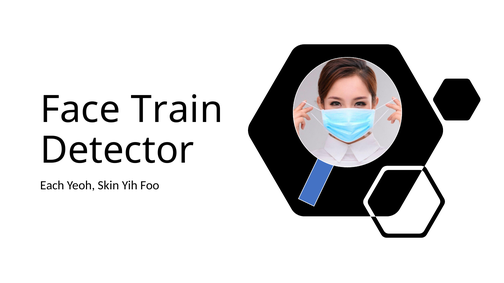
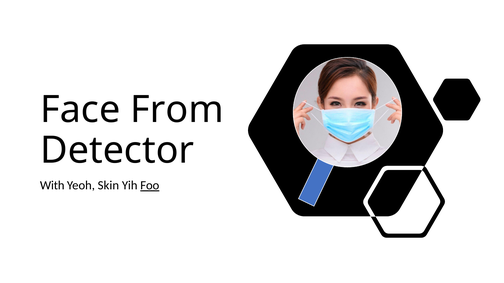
Train: Train -> From
Each: Each -> With
Foo underline: none -> present
